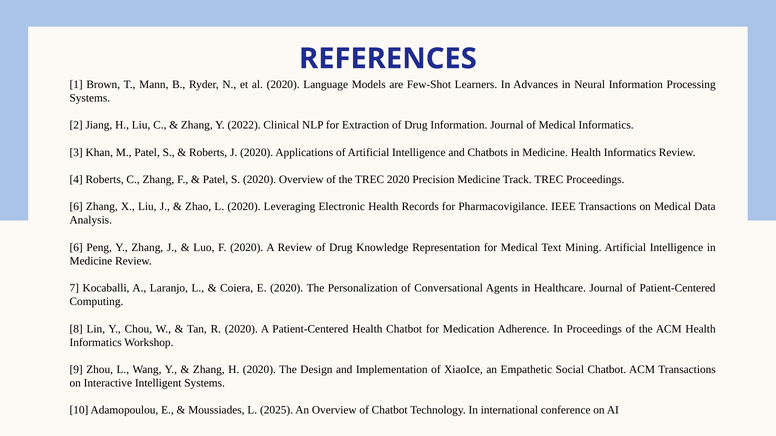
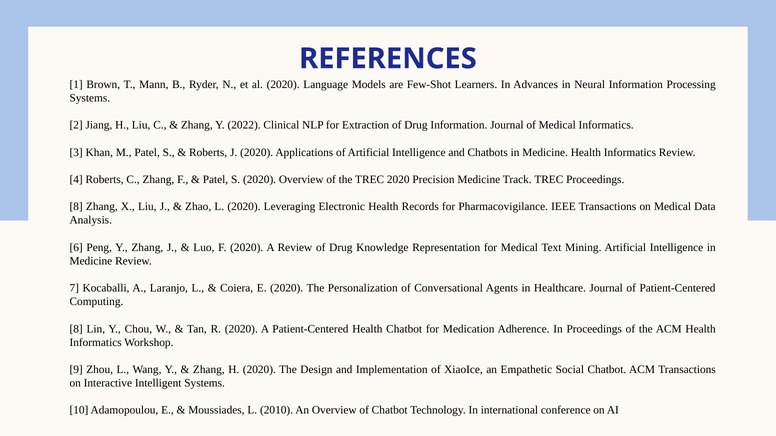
6 at (76, 207): 6 -> 8
2025: 2025 -> 2010
